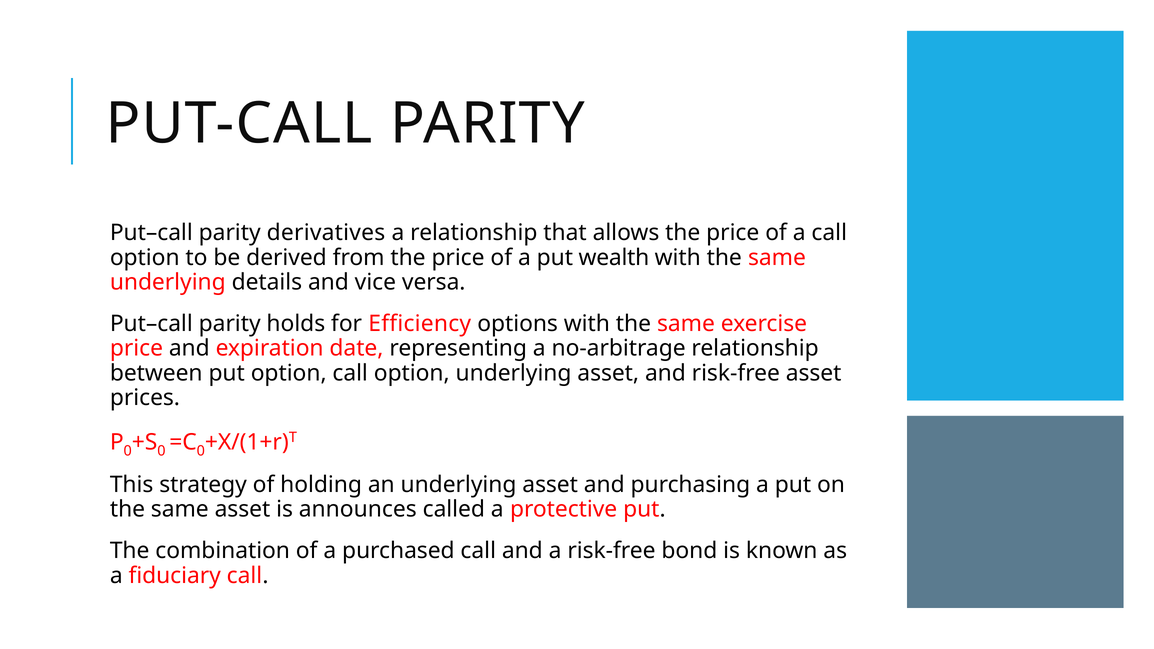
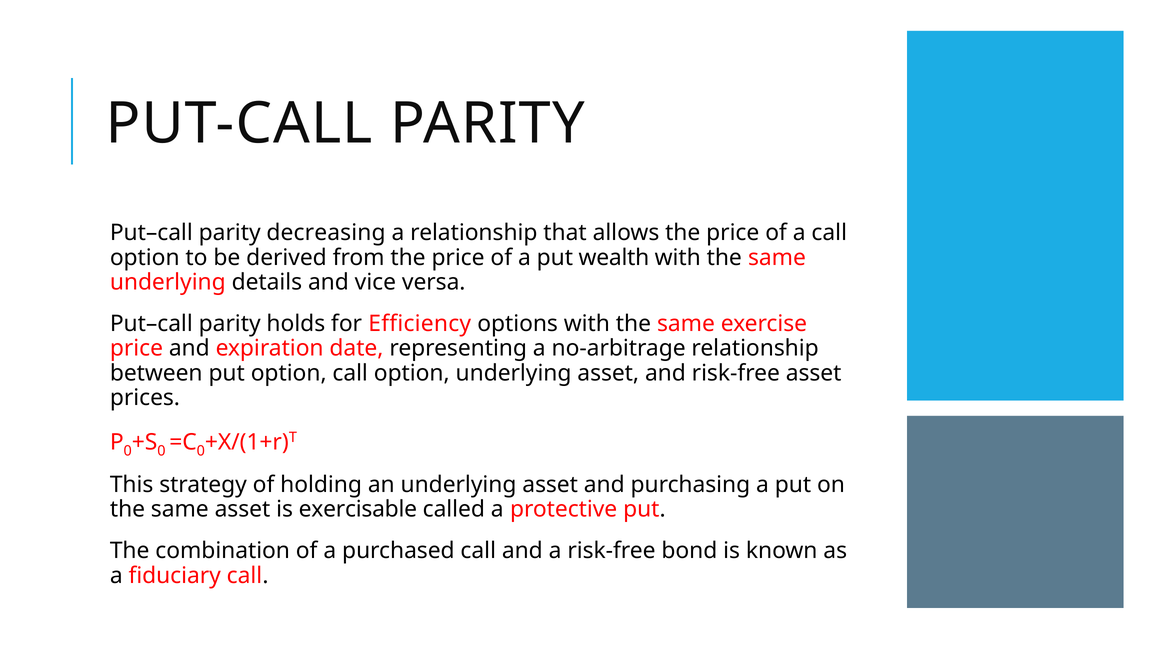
derivatives: derivatives -> decreasing
announces: announces -> exercisable
